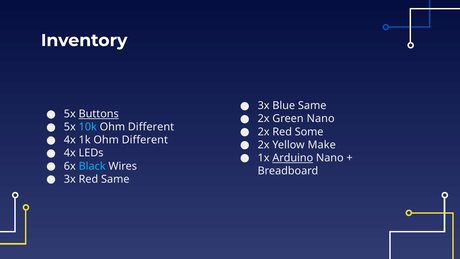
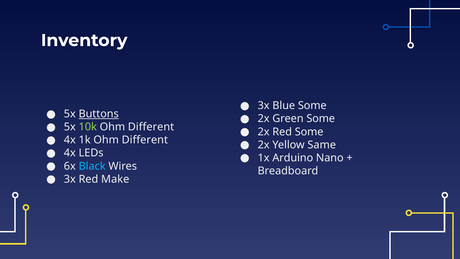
Blue Same: Same -> Some
Green Nano: Nano -> Some
10k colour: light blue -> light green
Make: Make -> Same
Arduino underline: present -> none
Red Same: Same -> Make
